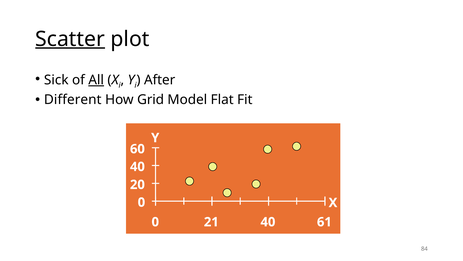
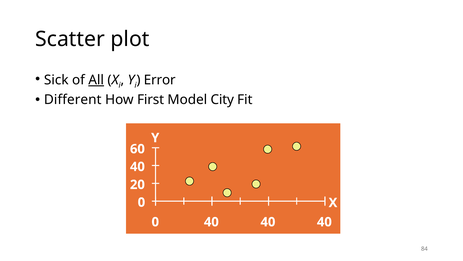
Scatter underline: present -> none
After: After -> Error
Grid: Grid -> First
Flat: Flat -> City
0 21: 21 -> 40
61 at (324, 222): 61 -> 40
